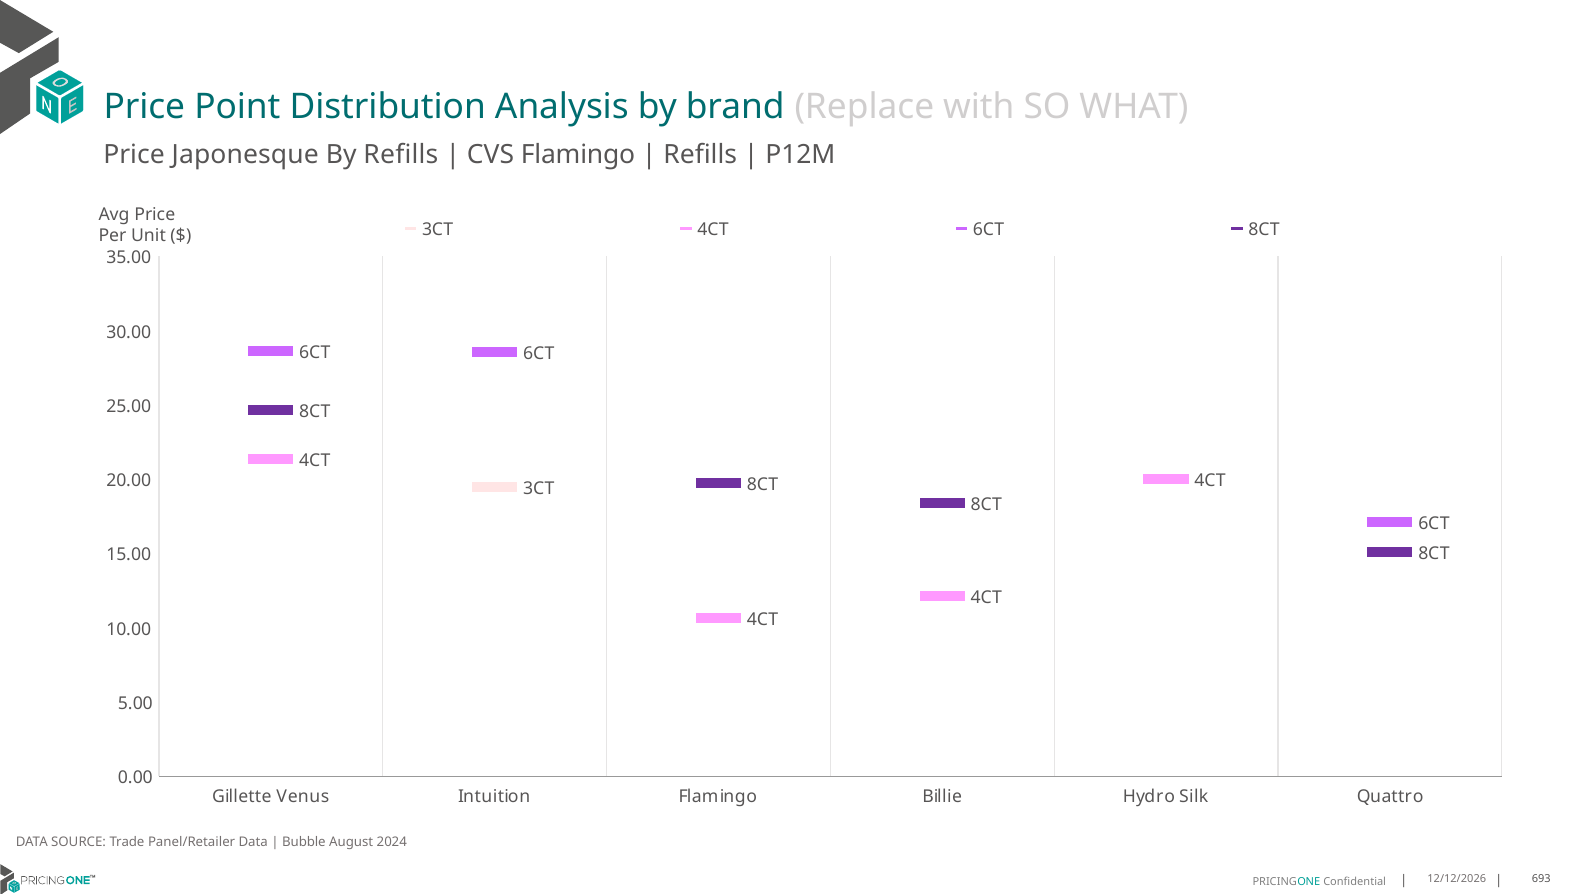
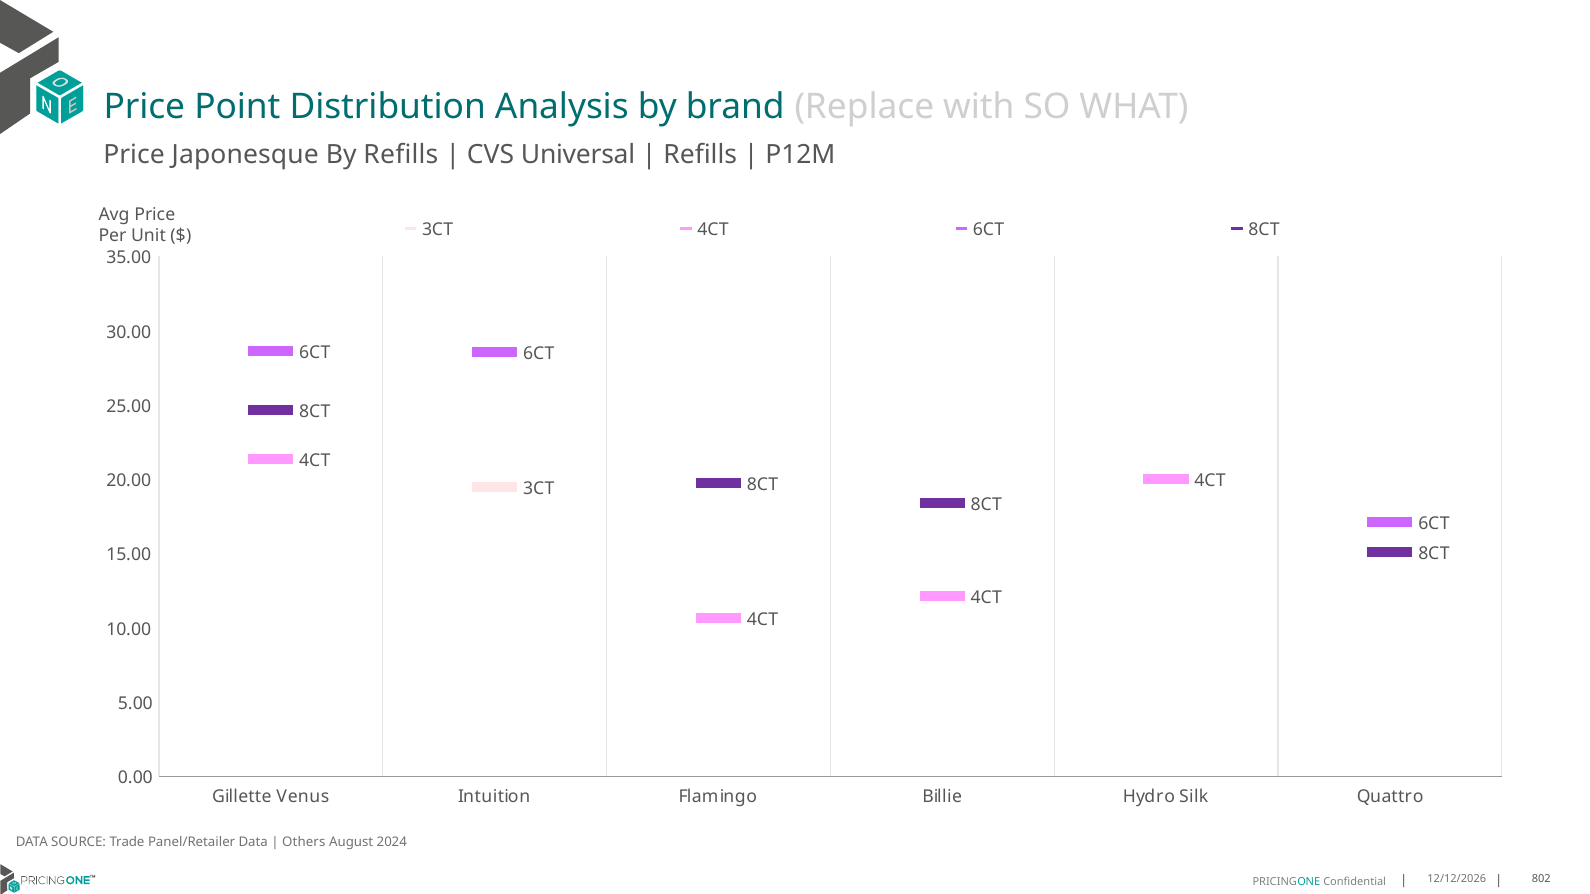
CVS Flamingo: Flamingo -> Universal
Bubble: Bubble -> Others
693: 693 -> 802
